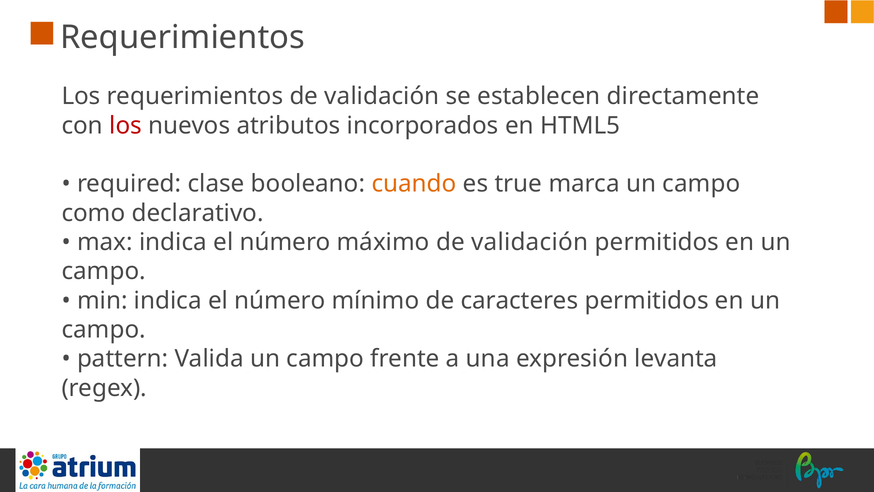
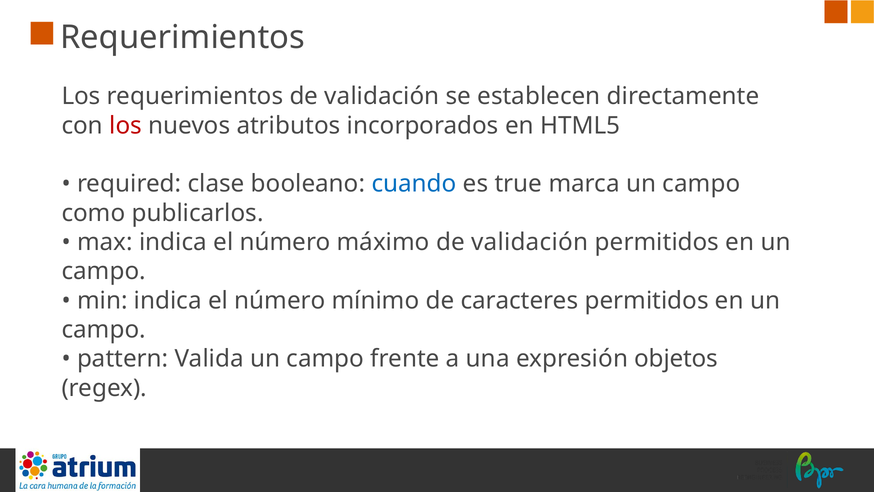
cuando colour: orange -> blue
declarativo: declarativo -> publicarlos
levanta: levanta -> objetos
